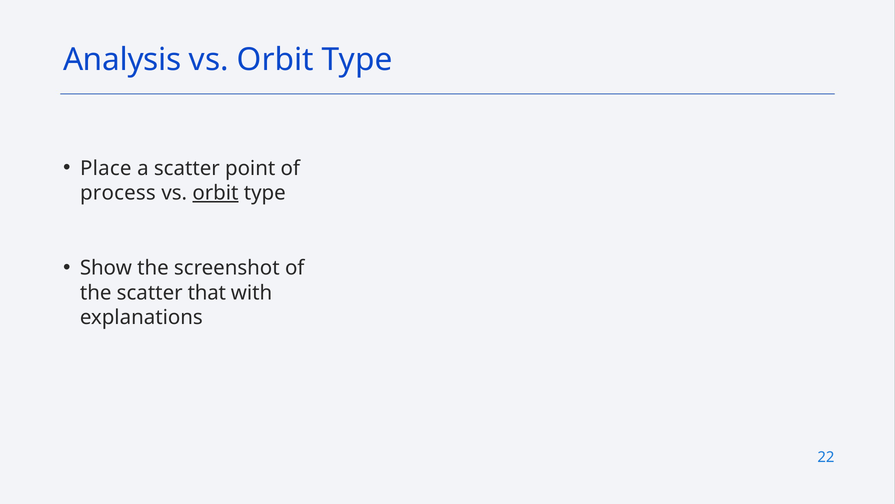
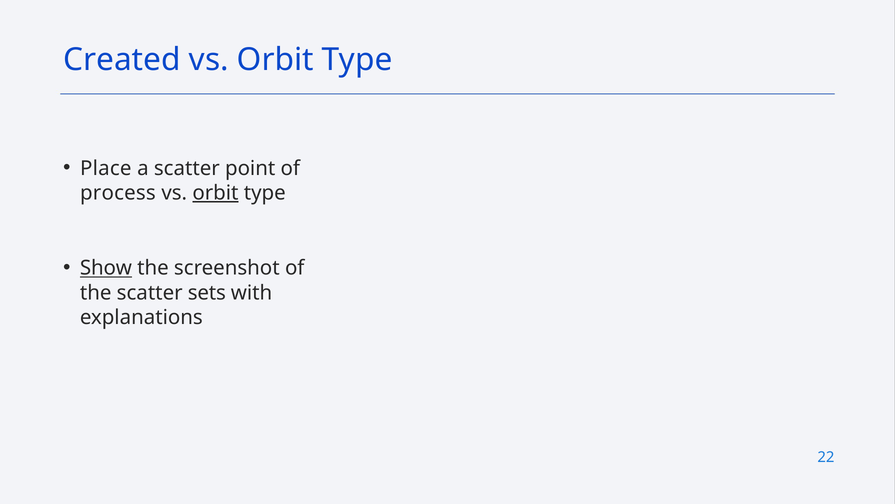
Analysis: Analysis -> Created
Show underline: none -> present
that: that -> sets
